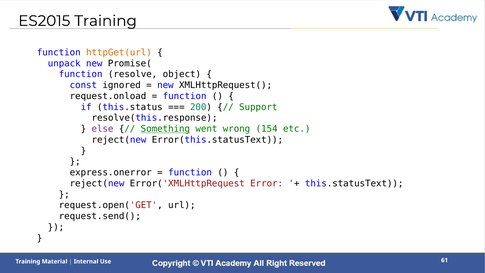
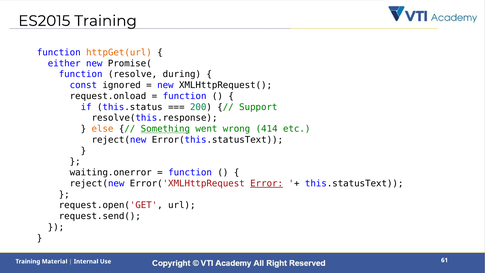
unpack: unpack -> either
object: object -> during
else colour: purple -> orange
154: 154 -> 414
express.onerror: express.onerror -> waiting.onerror
Error underline: none -> present
